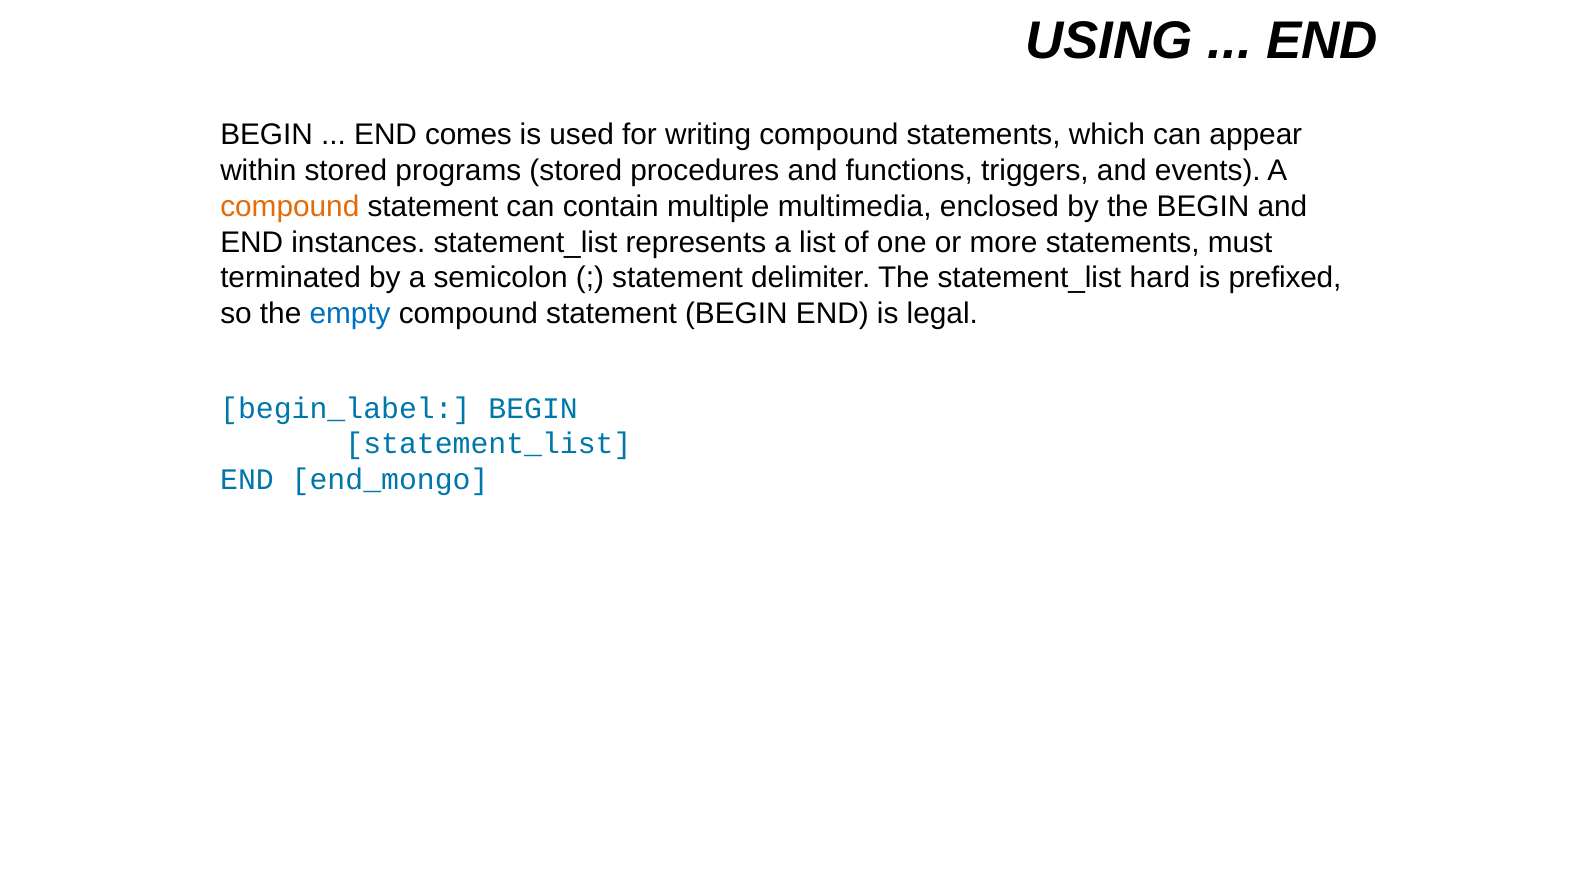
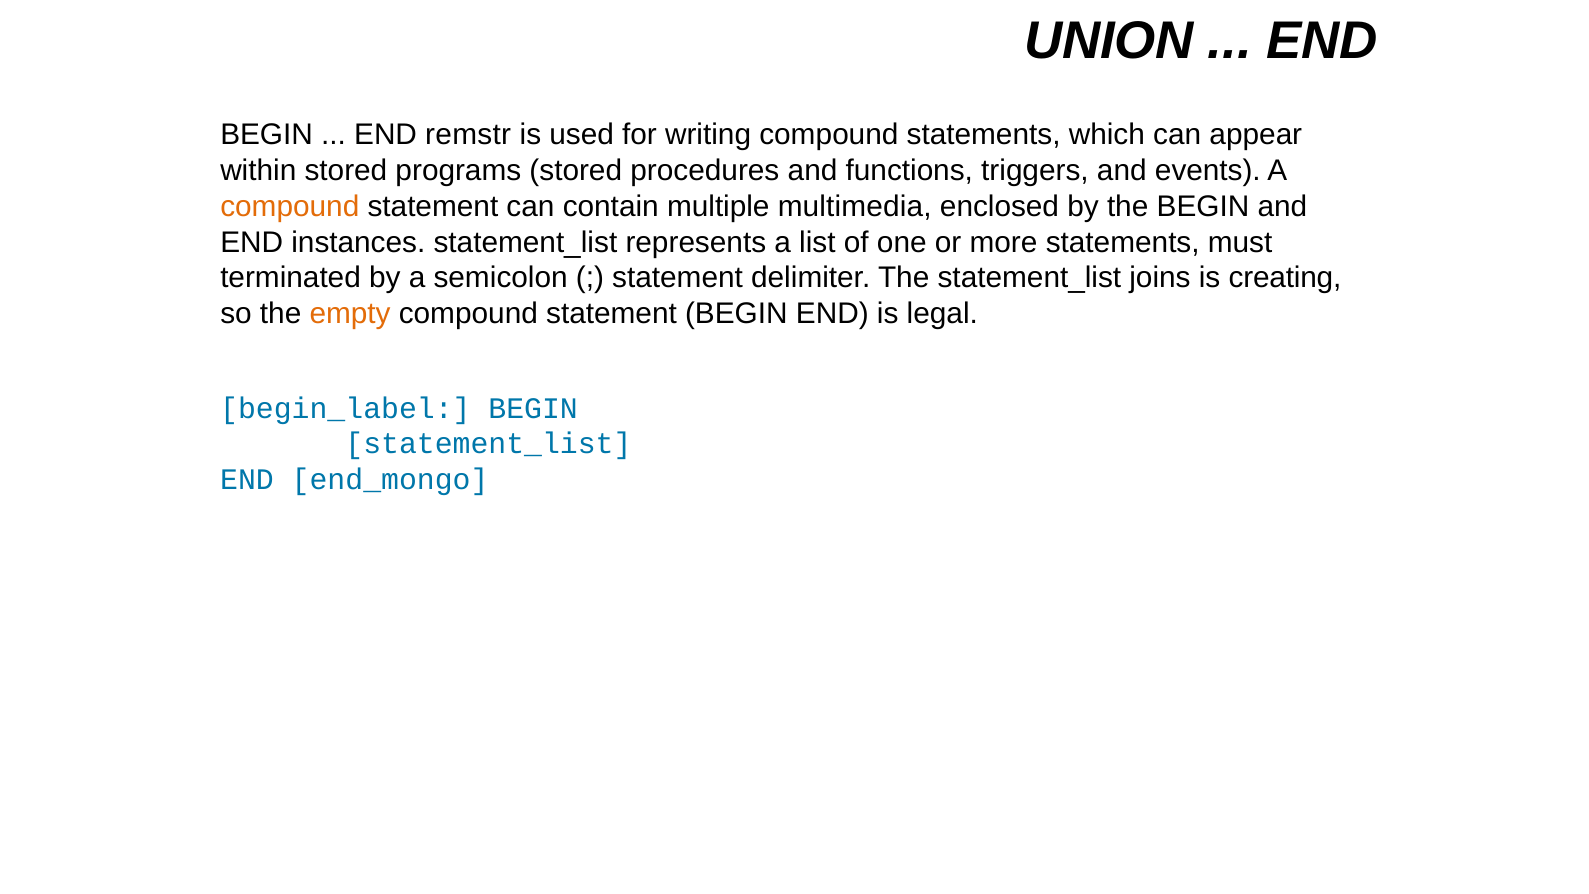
USING: USING -> UNION
comes: comes -> remstr
hard: hard -> joins
prefixed: prefixed -> creating
empty colour: blue -> orange
